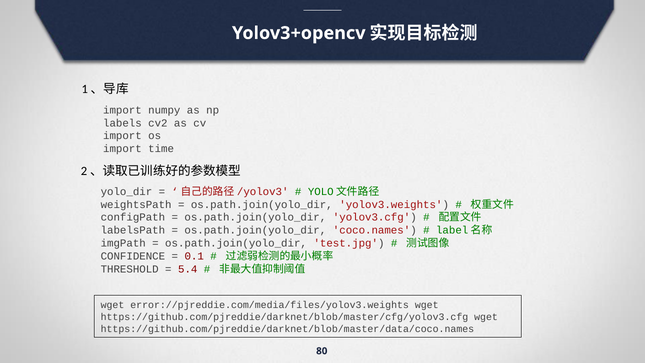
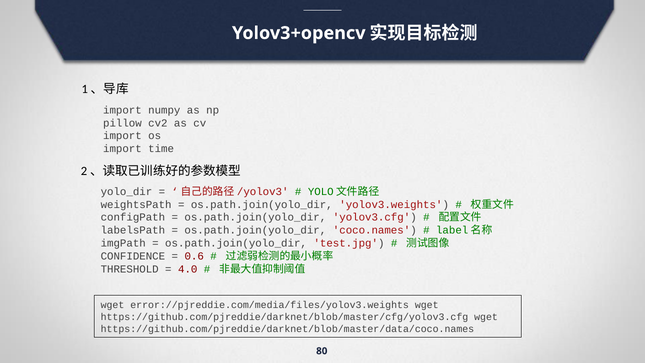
labels: labels -> pillow
0.1: 0.1 -> 0.6
5.4: 5.4 -> 4.0
